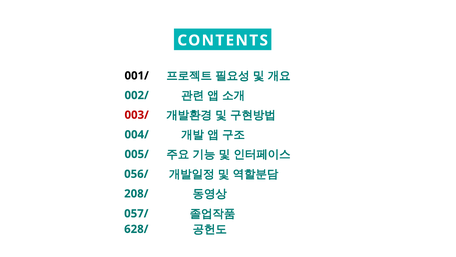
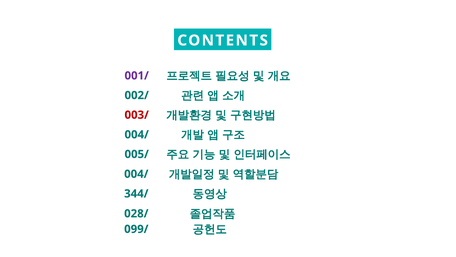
001/ colour: black -> purple
056/ at (136, 174): 056/ -> 004/
208/: 208/ -> 344/
057/: 057/ -> 028/
628/: 628/ -> 099/
